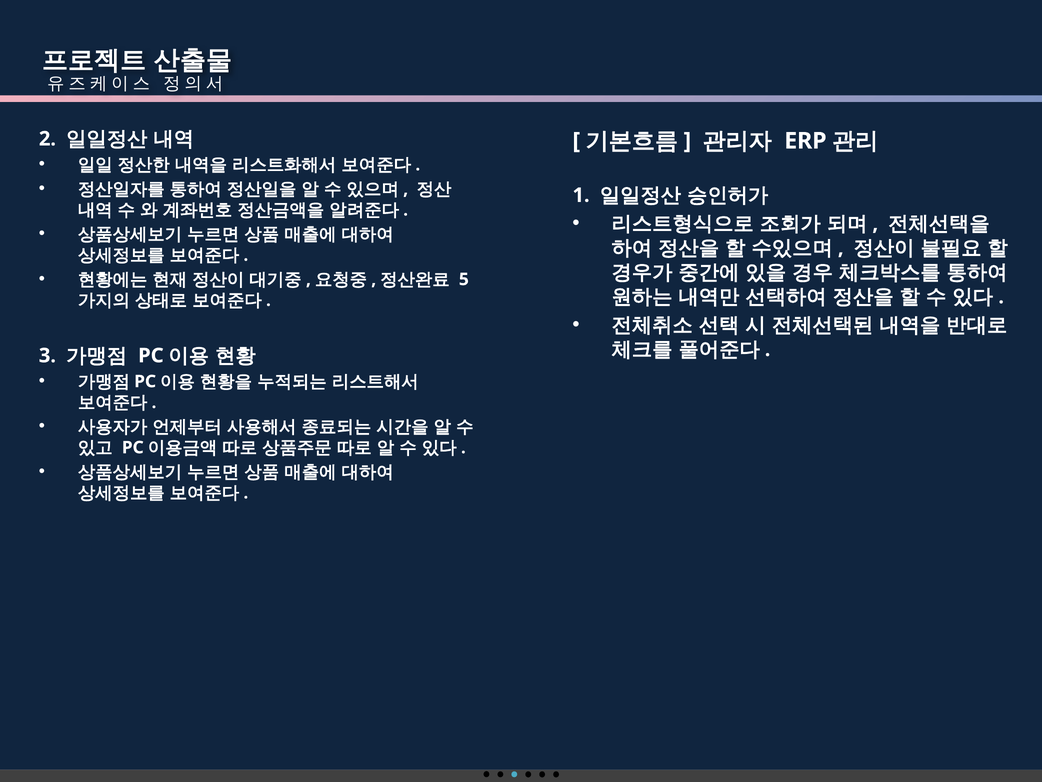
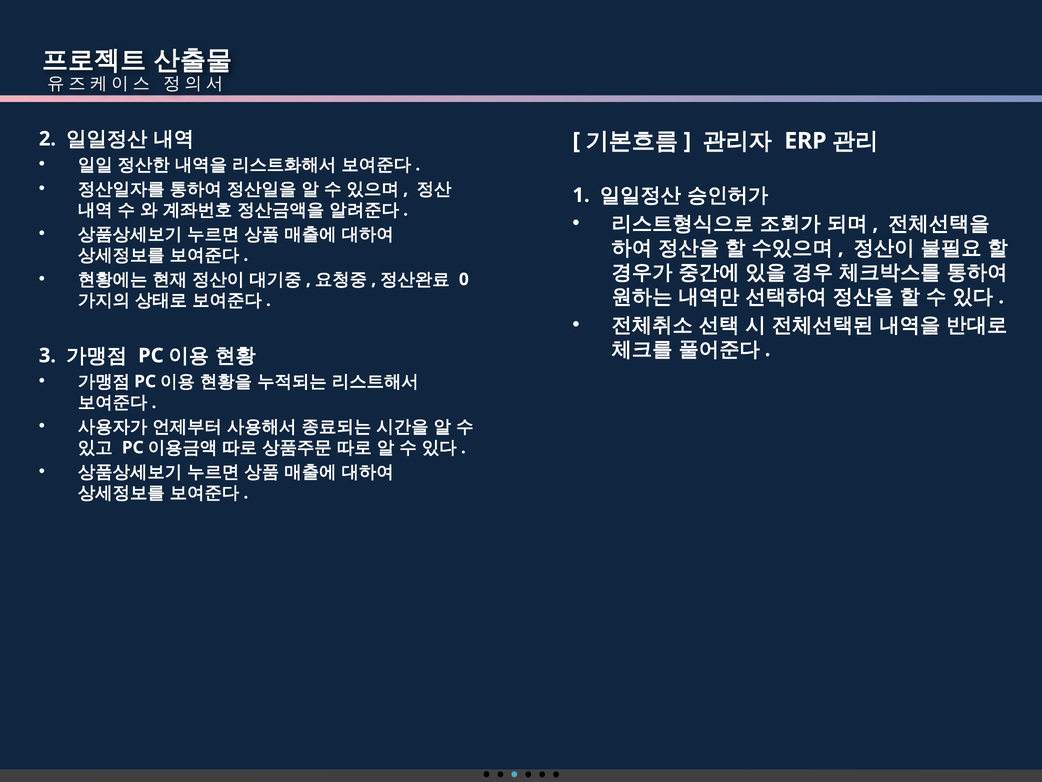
5: 5 -> 0
